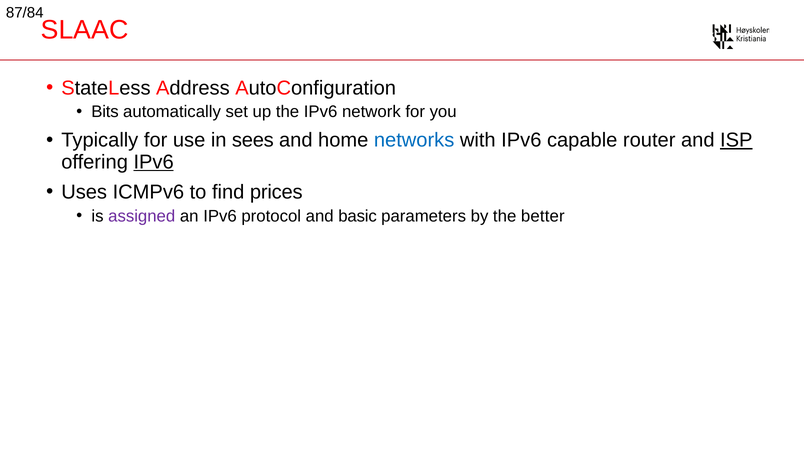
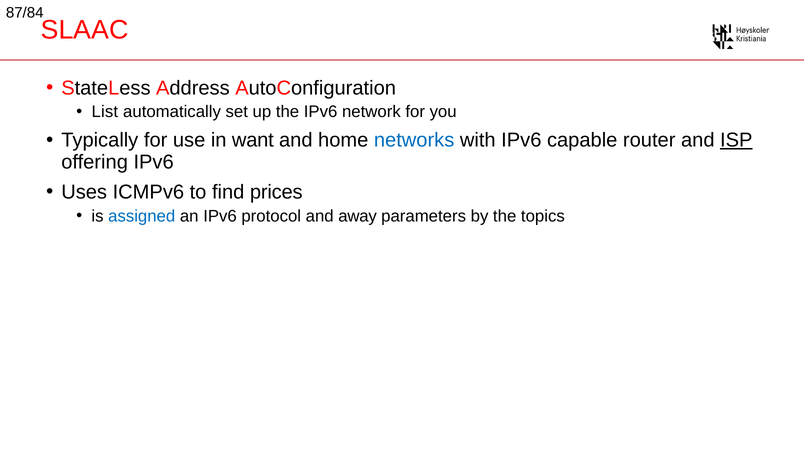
Bits: Bits -> List
sees: sees -> want
IPv6 at (154, 162) underline: present -> none
assigned colour: purple -> blue
basic: basic -> away
better: better -> topics
